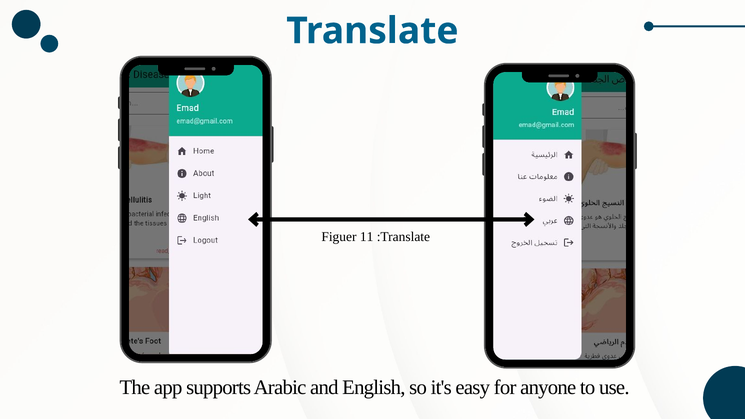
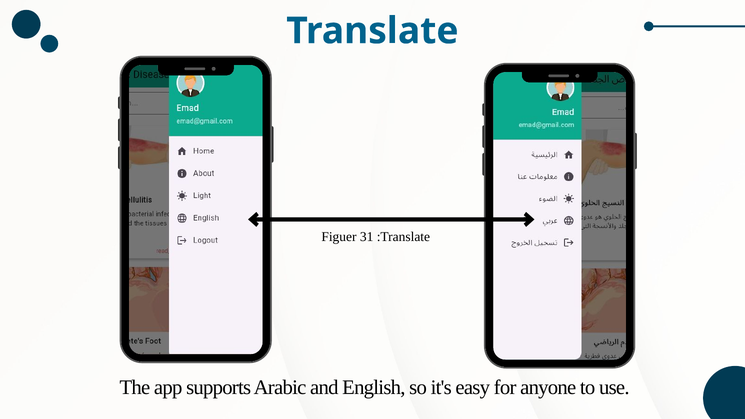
11: 11 -> 31
